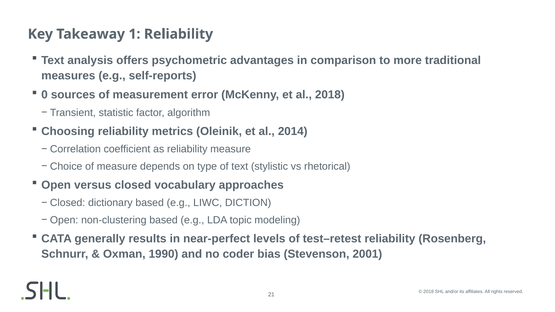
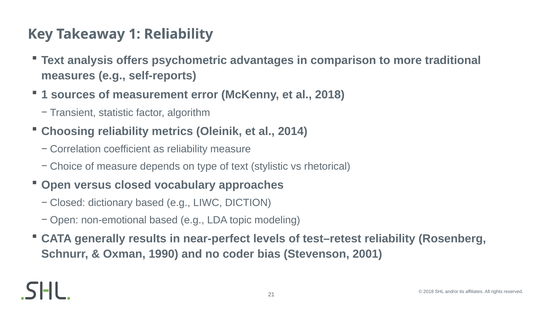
0 at (45, 95): 0 -> 1
non-clustering: non-clustering -> non-emotional
